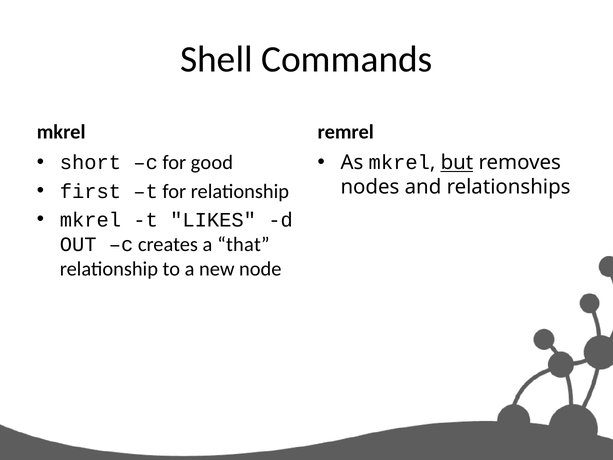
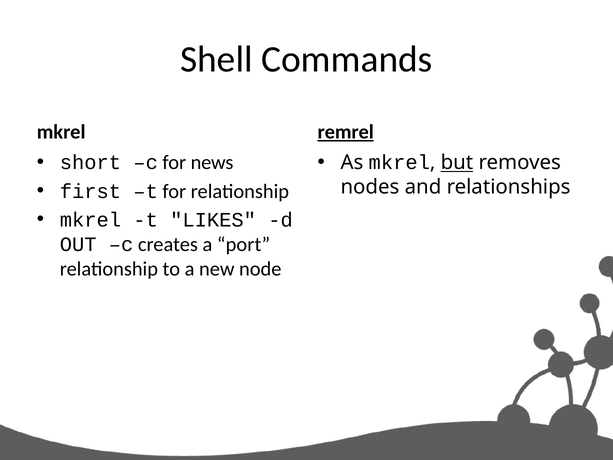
remrel underline: none -> present
good: good -> news
that: that -> port
